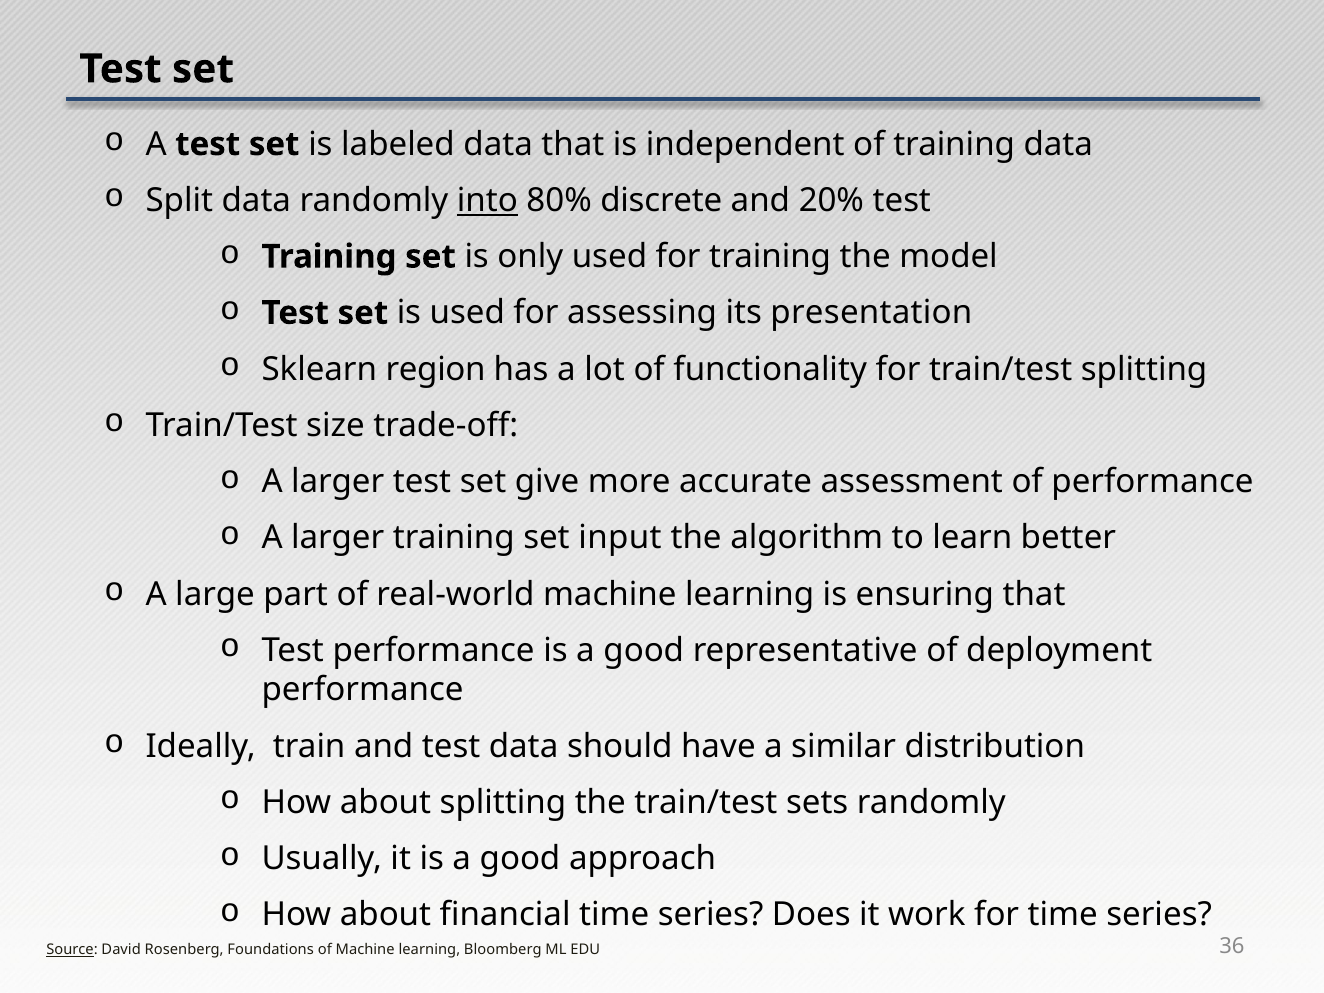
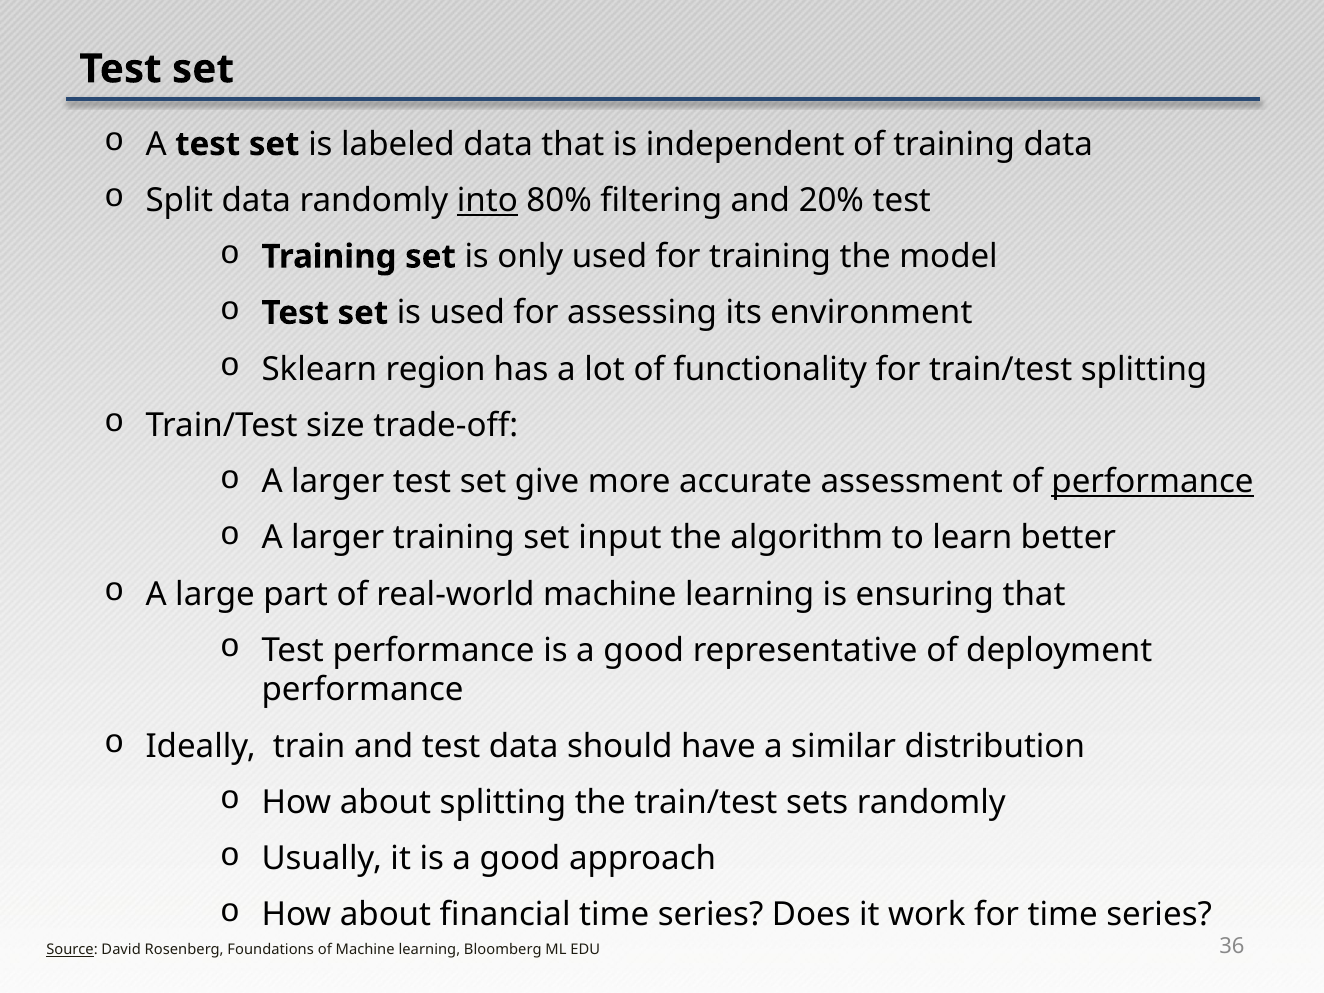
discrete: discrete -> filtering
presentation: presentation -> environment
performance at (1153, 482) underline: none -> present
